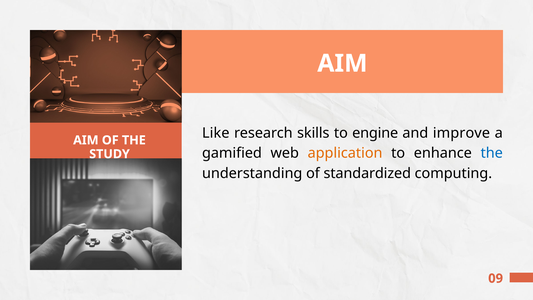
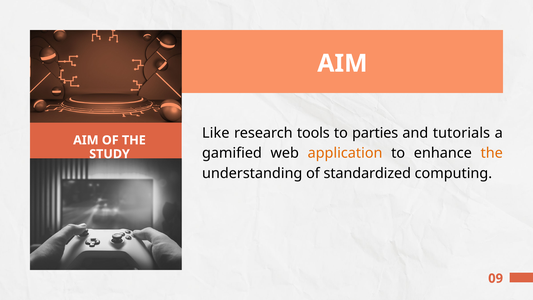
skills: skills -> tools
engine: engine -> parties
improve: improve -> tutorials
the at (492, 153) colour: blue -> orange
